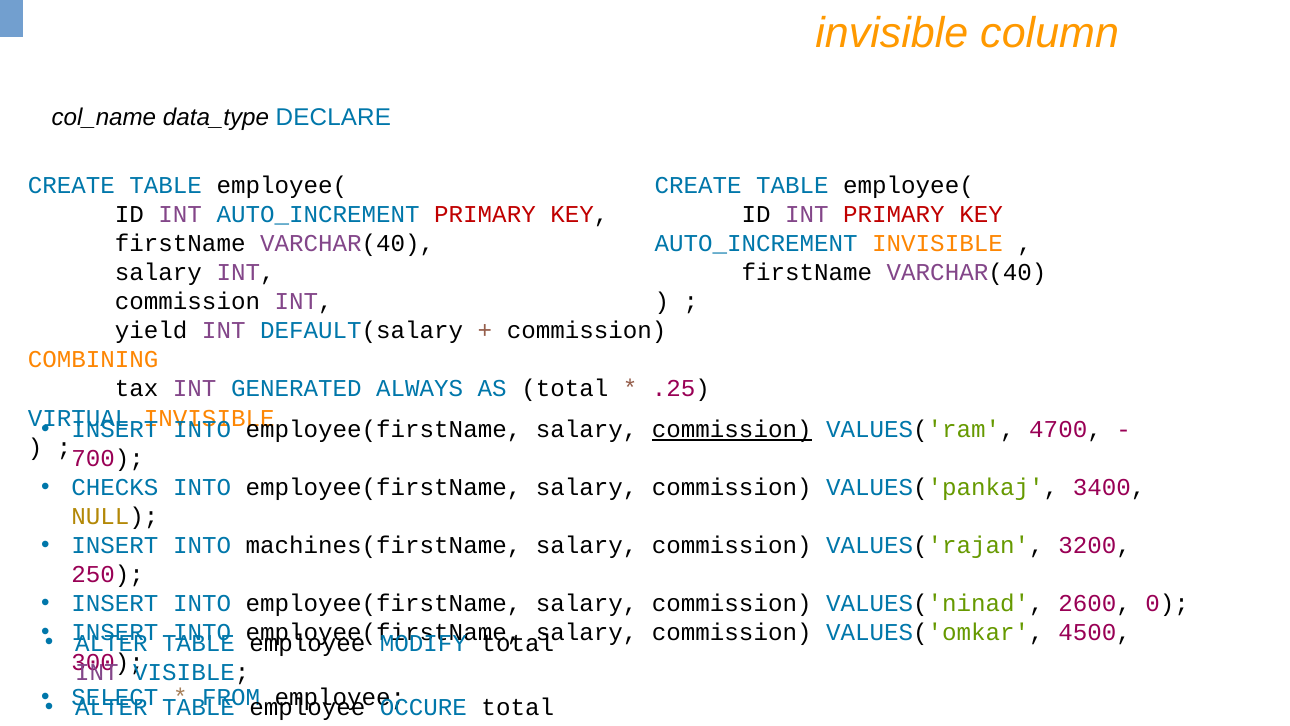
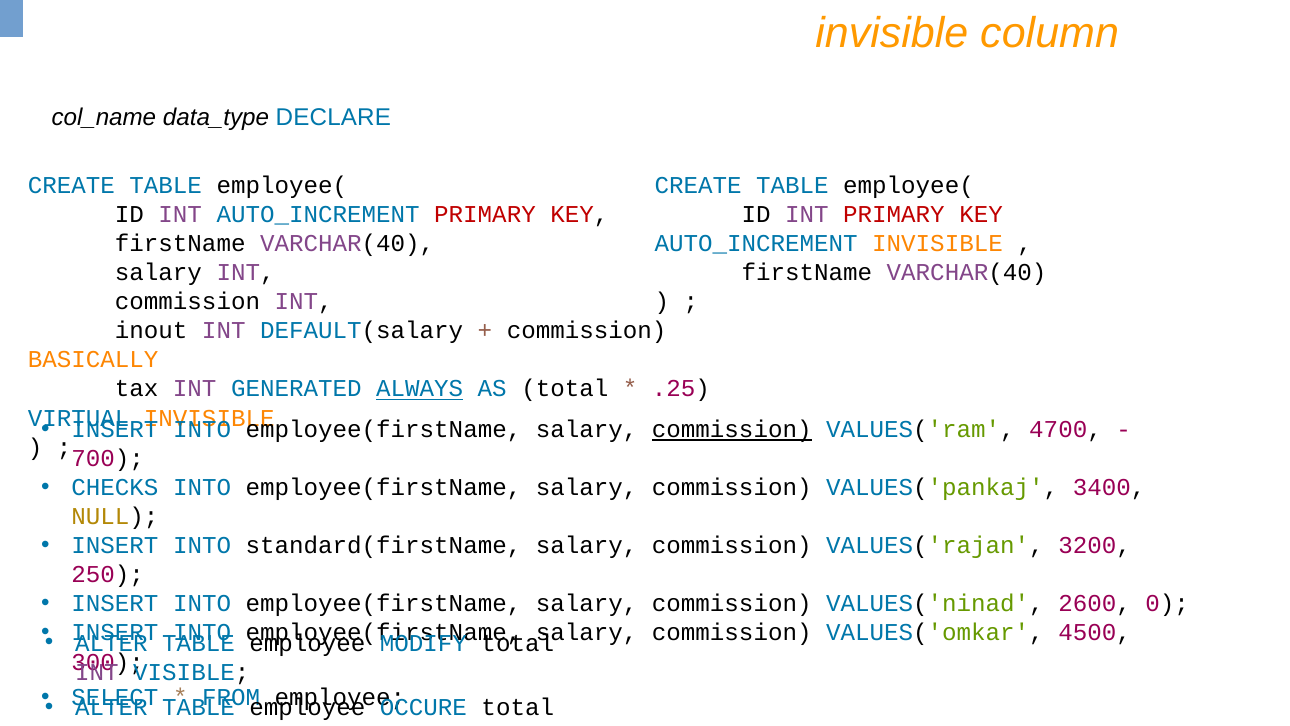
yield: yield -> inout
COMBINING: COMBINING -> BASICALLY
ALWAYS underline: none -> present
machines(firstName: machines(firstName -> standard(firstName
